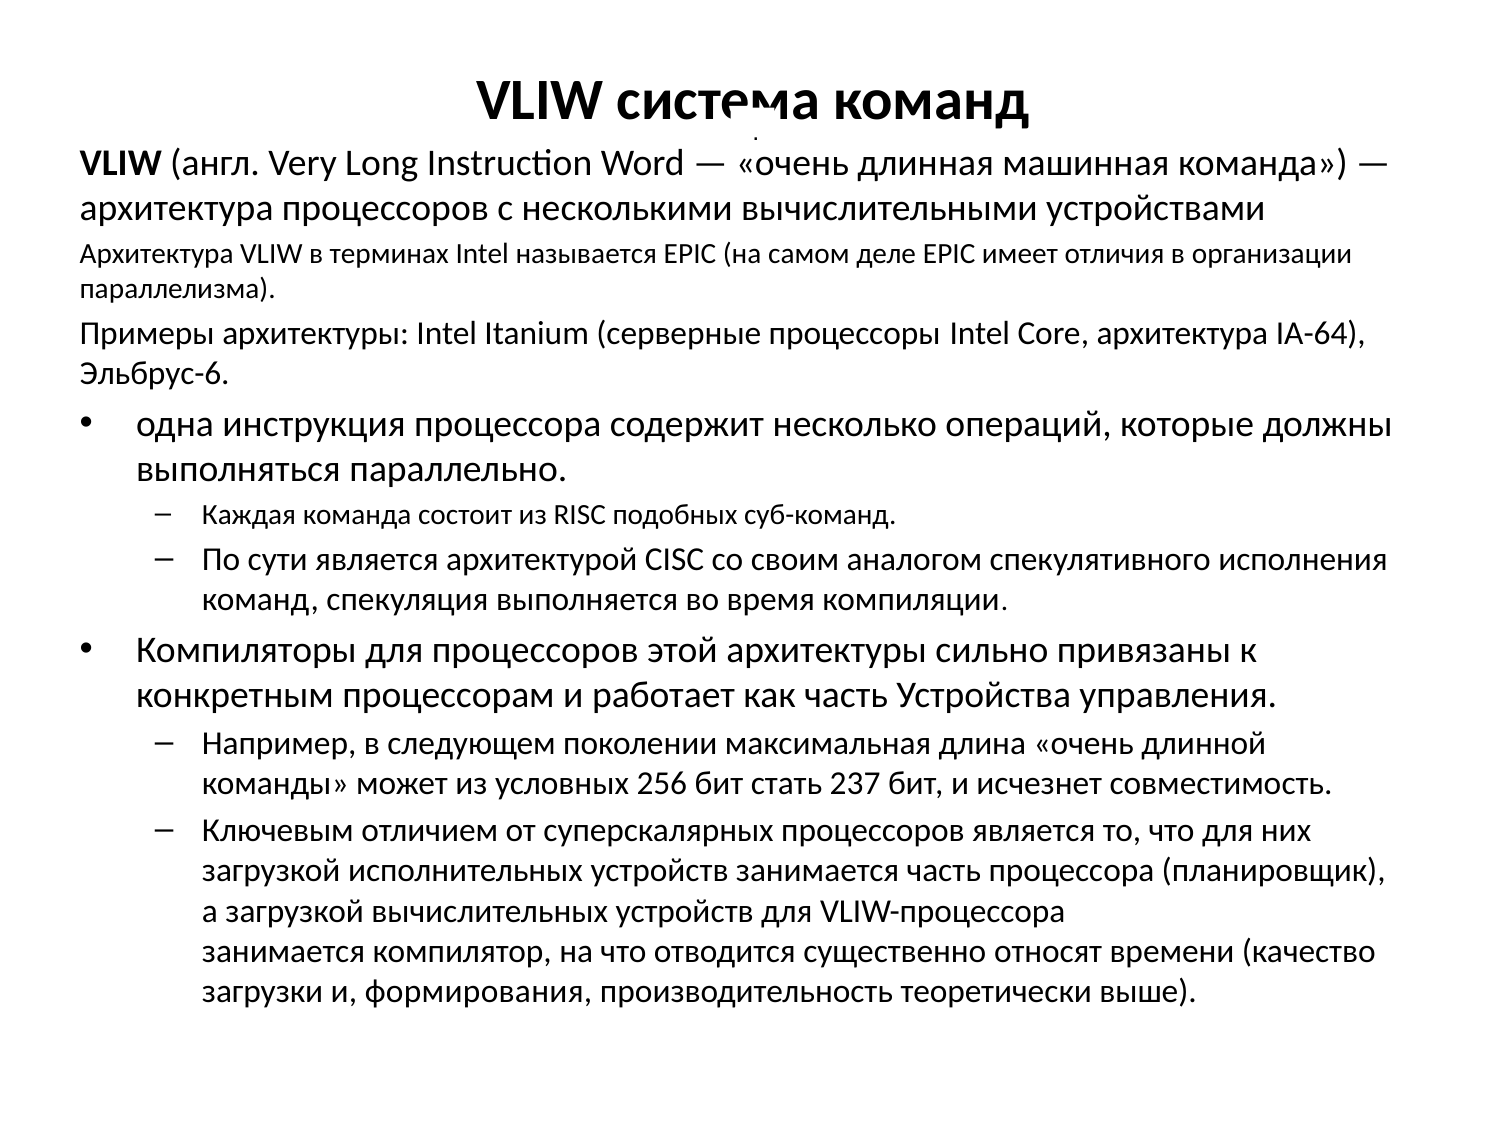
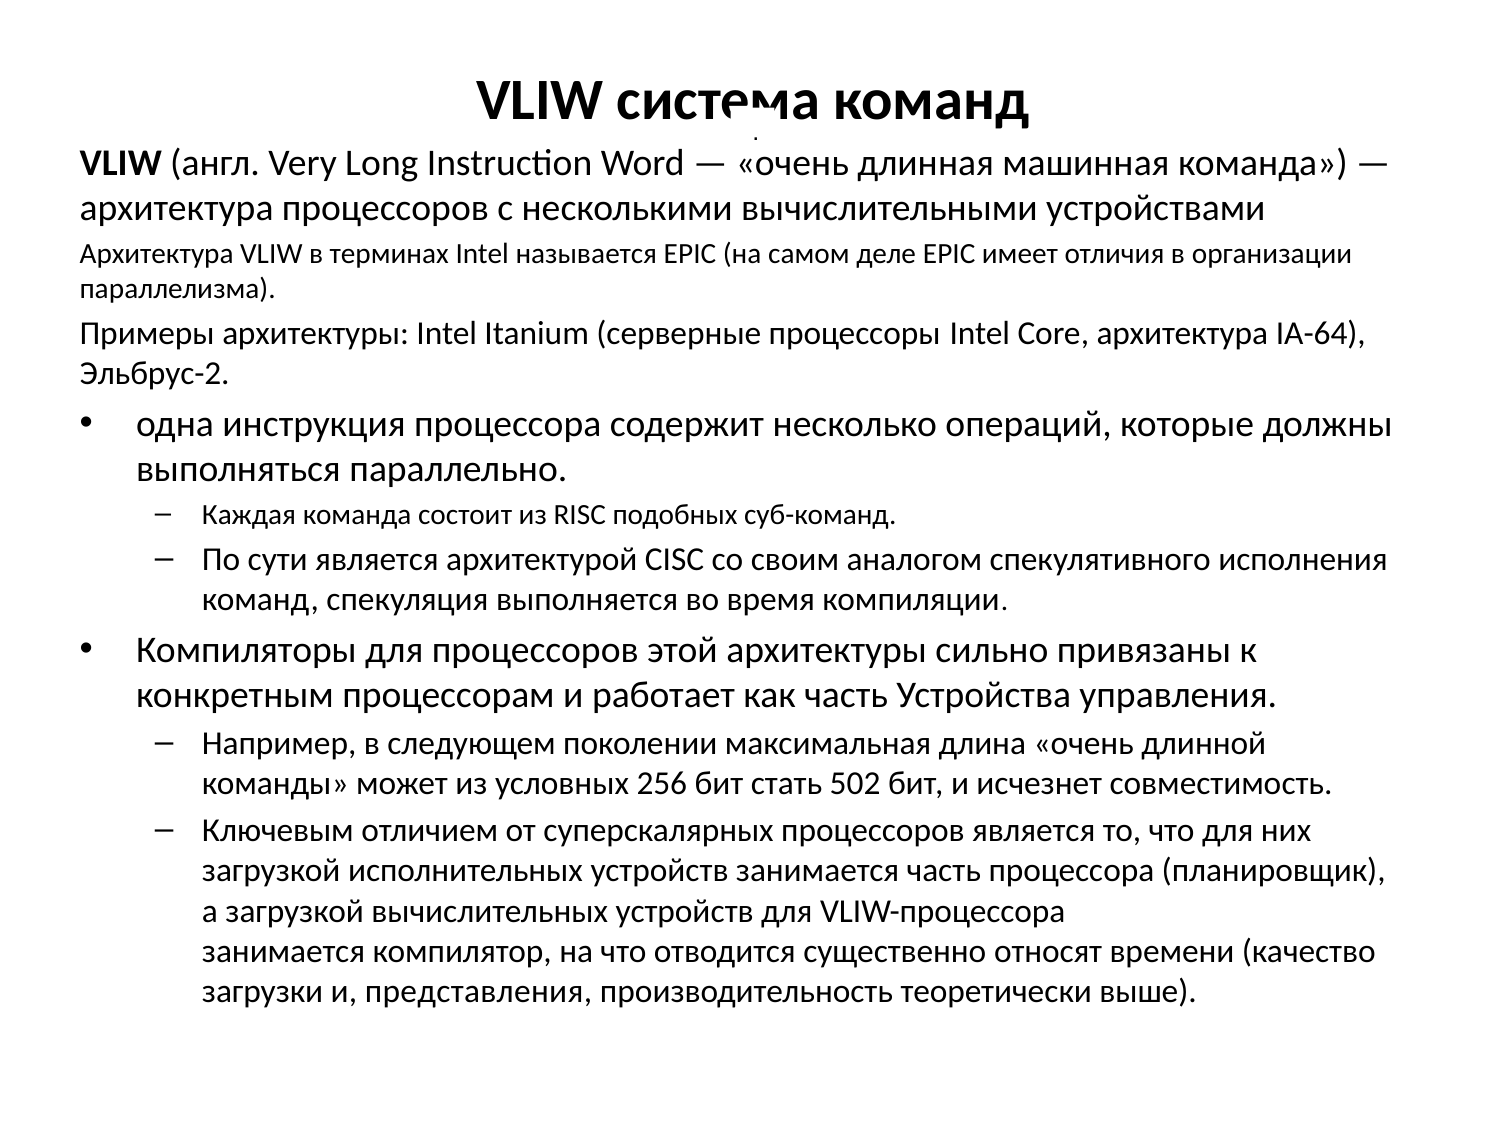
Эльбрус-6: Эльбрус-6 -> Эльбрус-2
237: 237 -> 502
формирования: формирования -> представления
